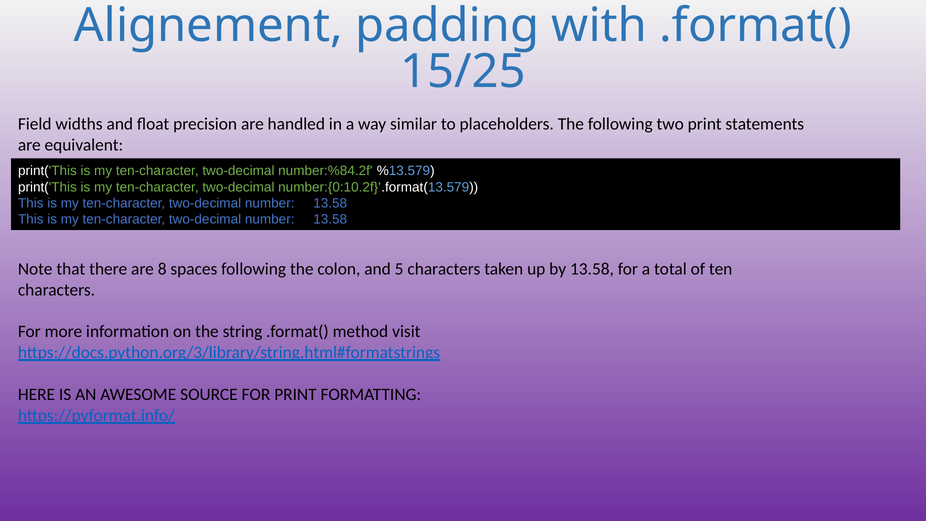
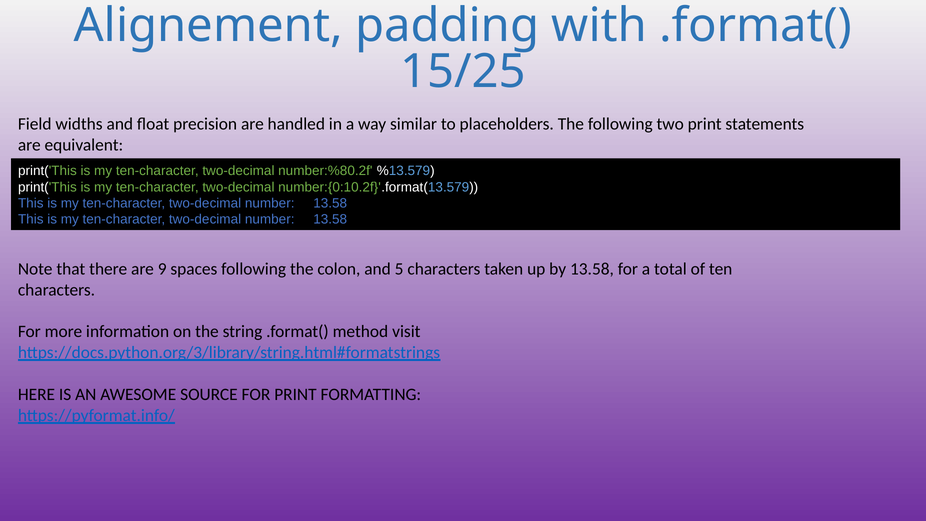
number:%84.2f: number:%84.2f -> number:%80.2f
8: 8 -> 9
